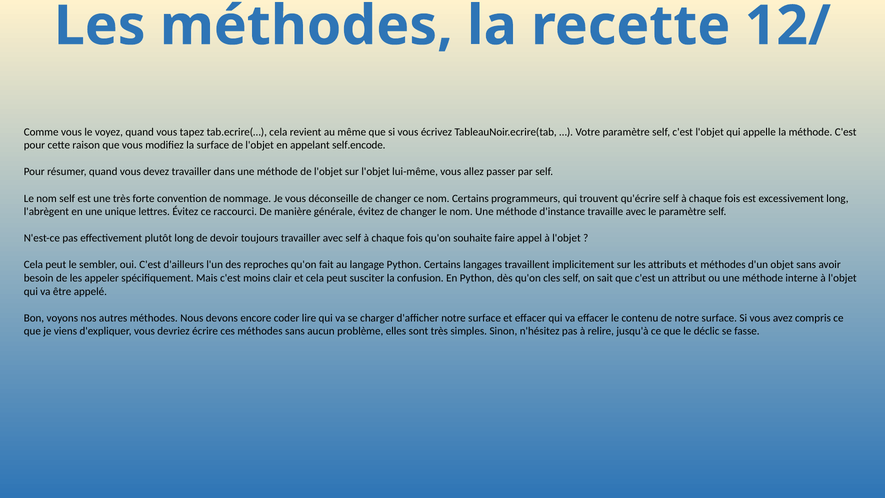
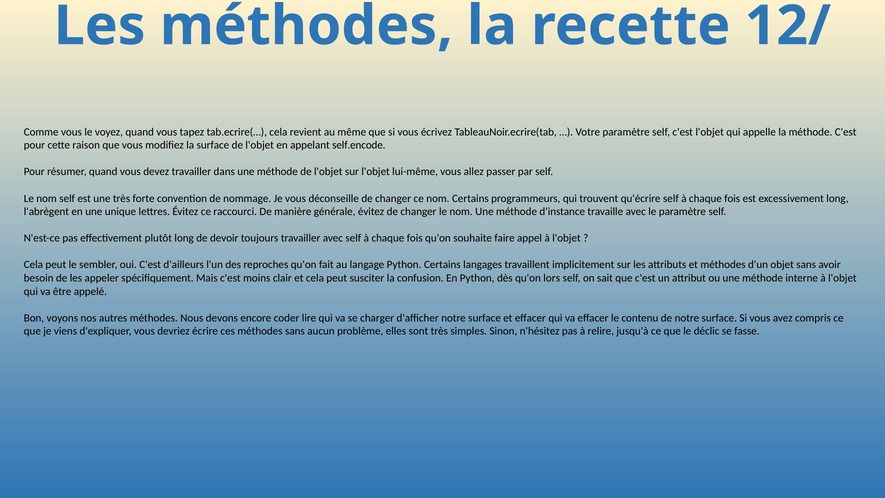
cles: cles -> lors
